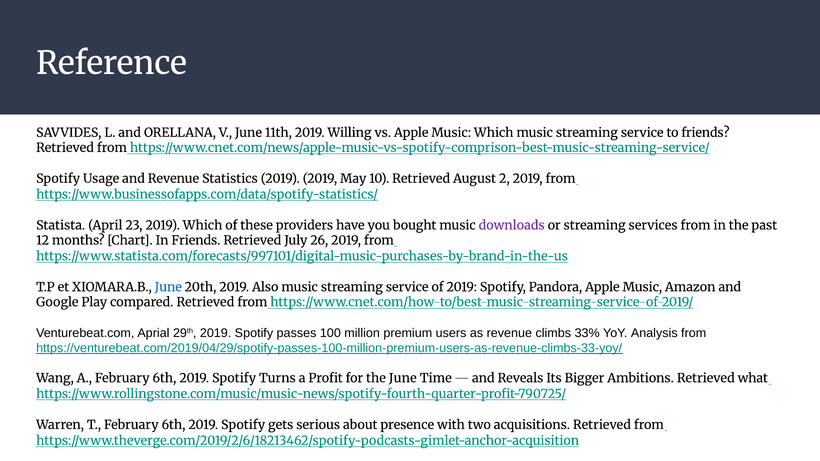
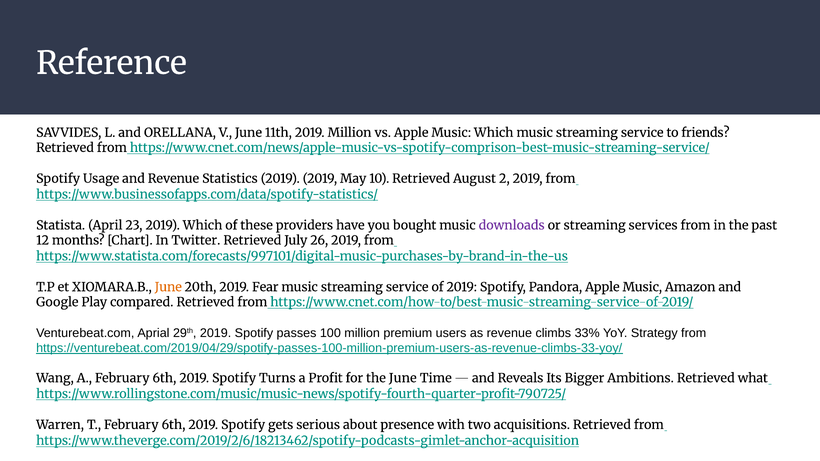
2019 Willing: Willing -> Million
In Friends: Friends -> Twitter
June at (168, 287) colour: blue -> orange
Also: Also -> Fear
Analysis: Analysis -> Strategy
